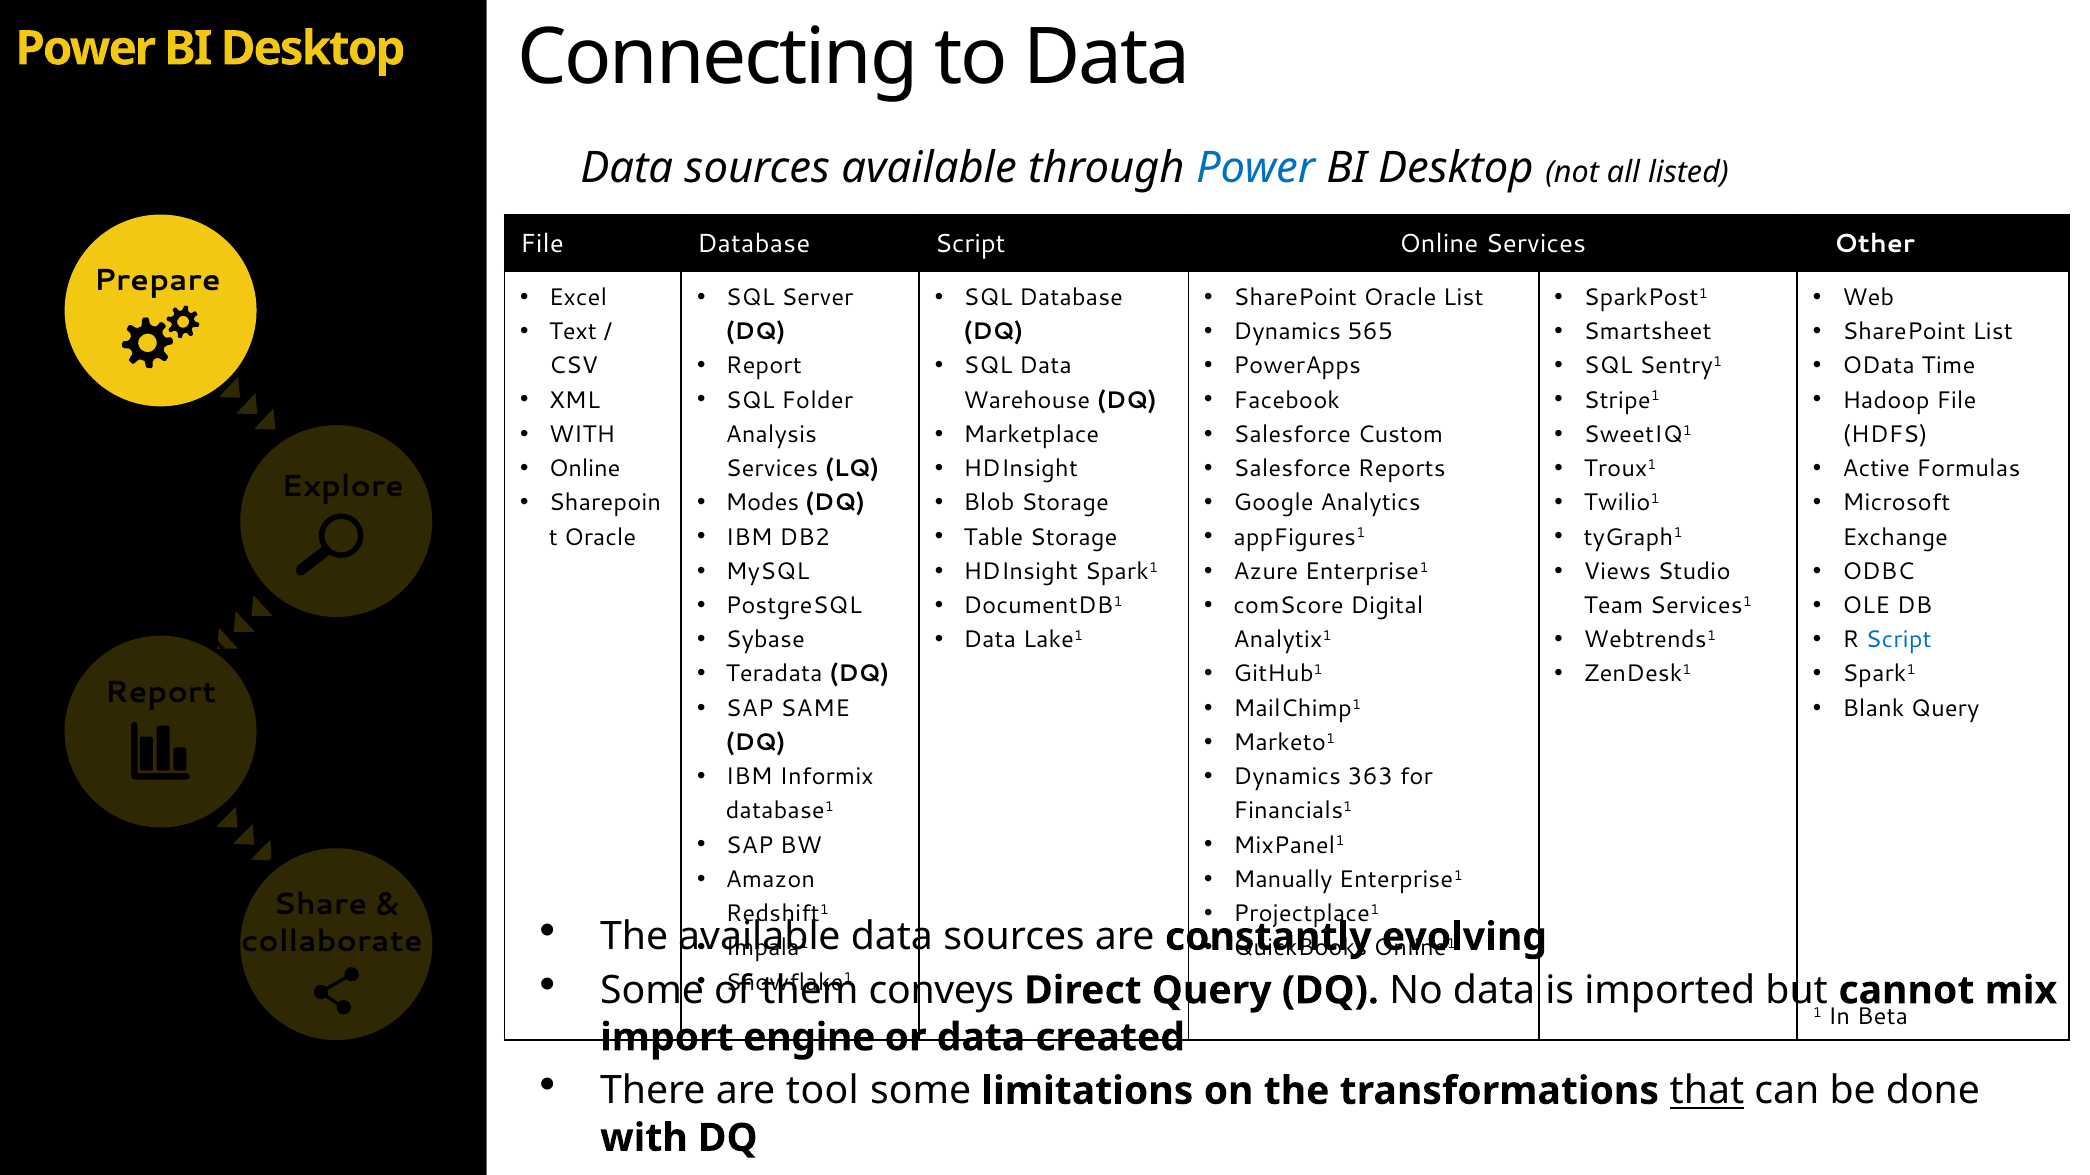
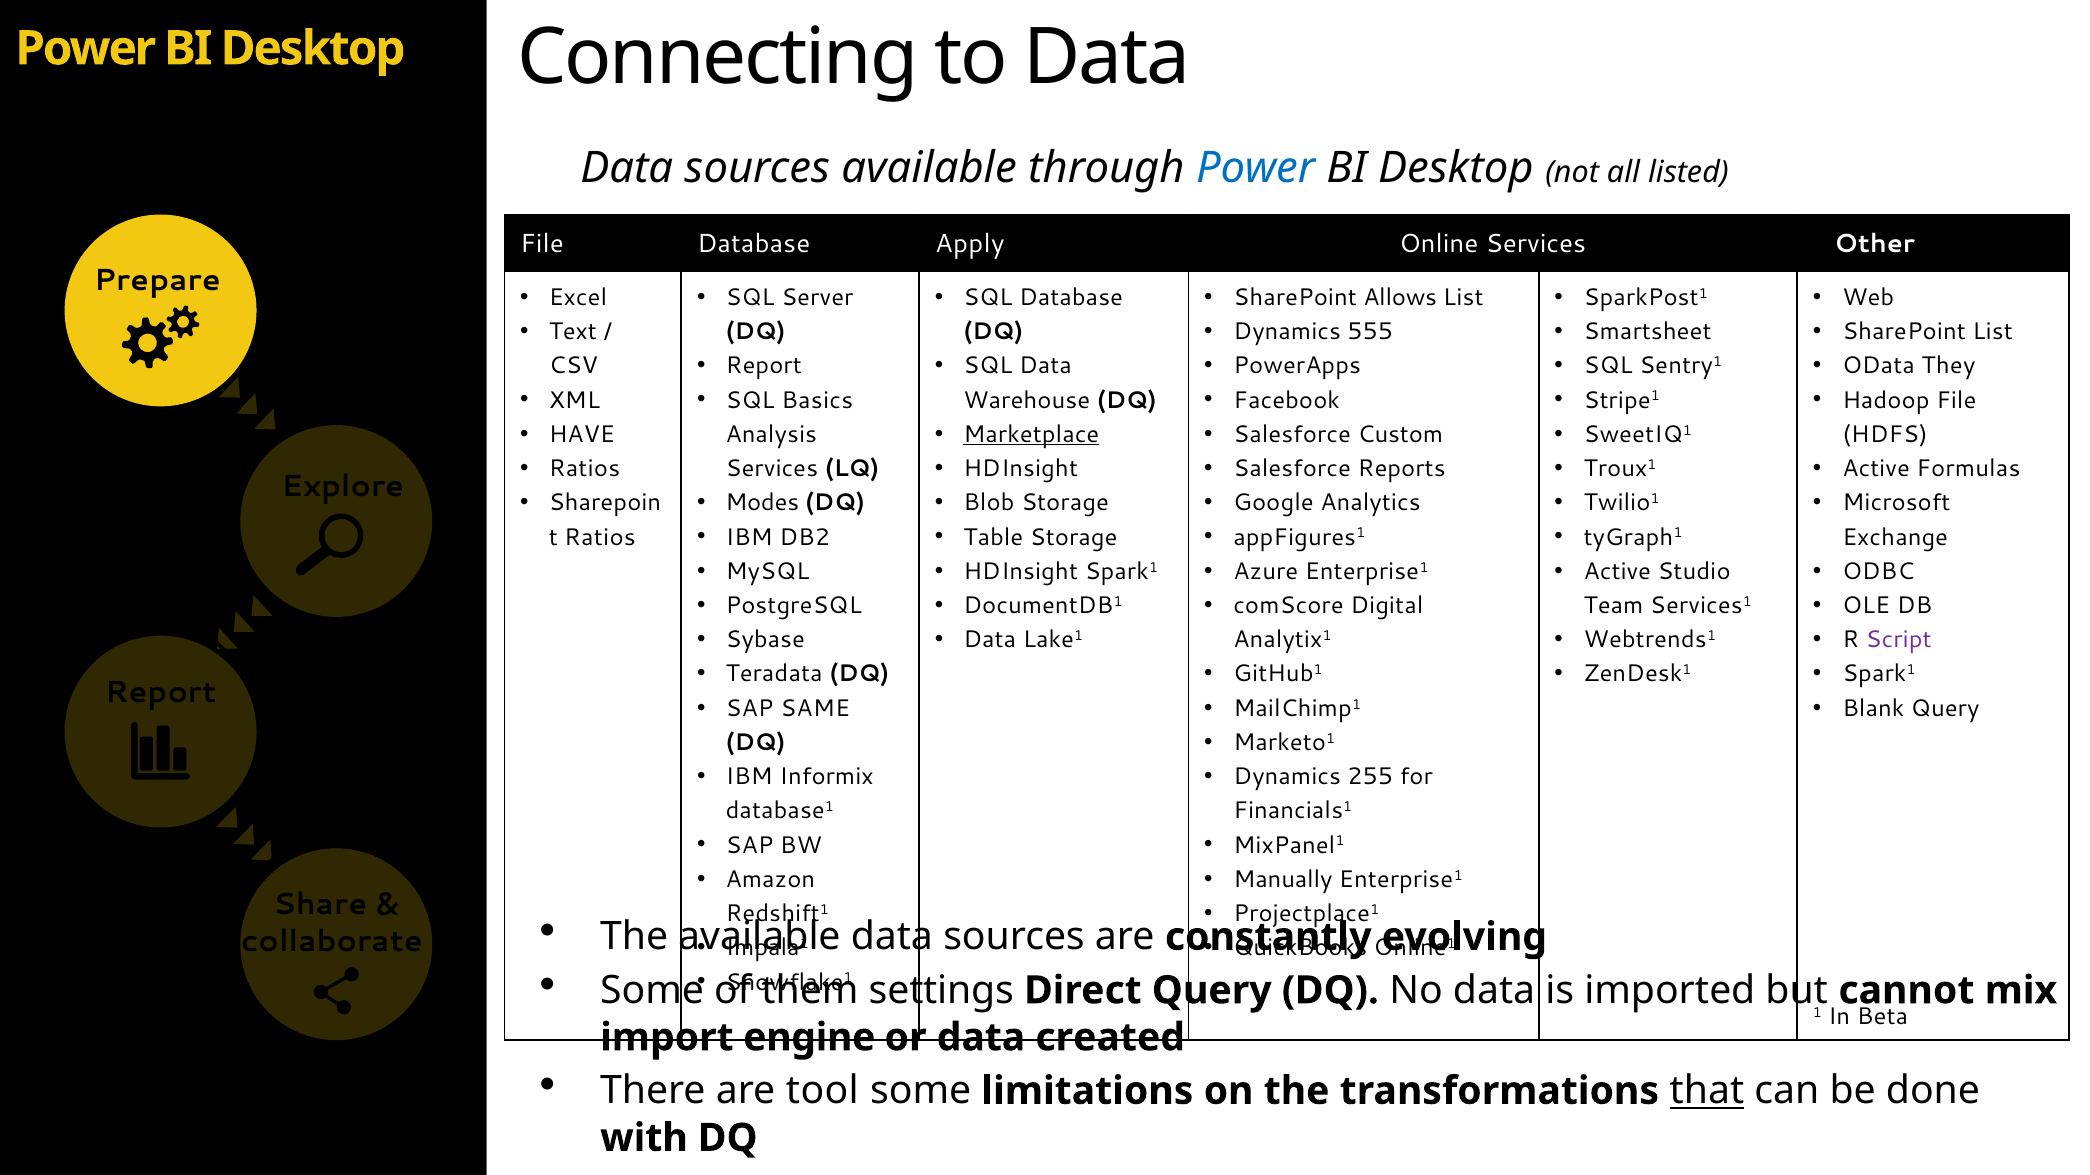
Database Script: Script -> Apply
SharePoint Oracle: Oracle -> Allows
565: 565 -> 555
Time: Time -> They
Folder: Folder -> Basics
WITH at (582, 435): WITH -> HAVE
Marketplace underline: none -> present
Online at (585, 469): Online -> Ratios
Oracle at (600, 537): Oracle -> Ratios
Views at (1617, 572): Views -> Active
Script at (1899, 640) colour: blue -> purple
363: 363 -> 255
conveys: conveys -> settings
